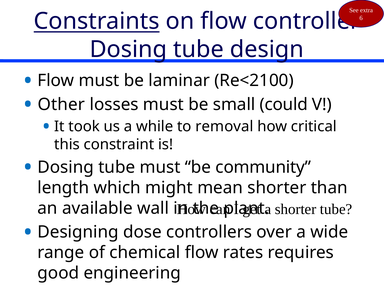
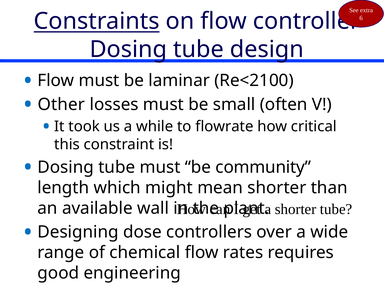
could: could -> often
removal: removal -> flowrate
